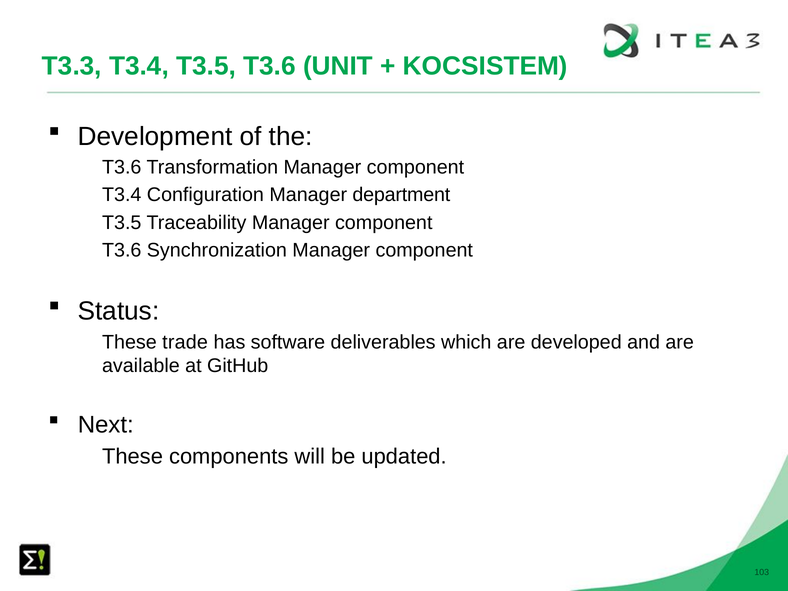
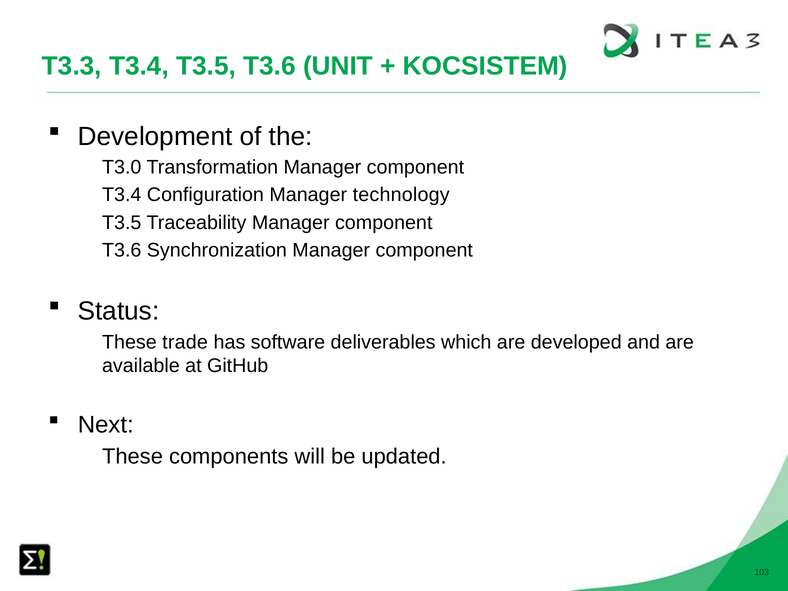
T3.6 at (122, 167): T3.6 -> T3.0
department: department -> technology
